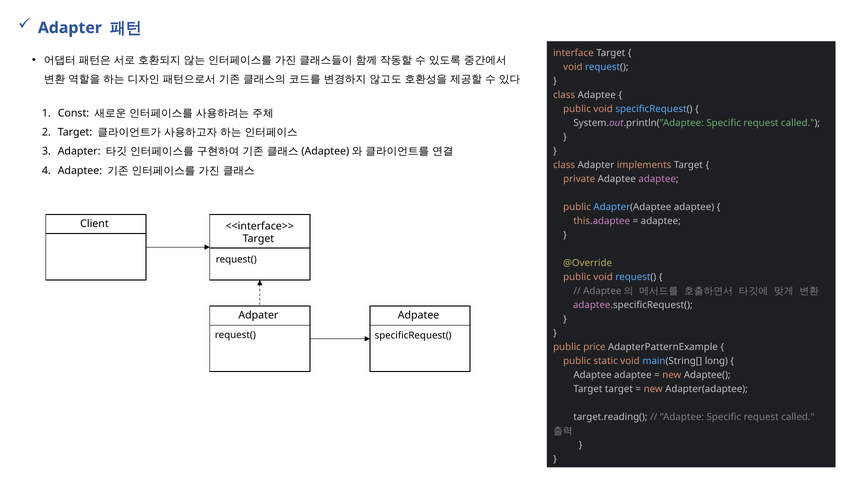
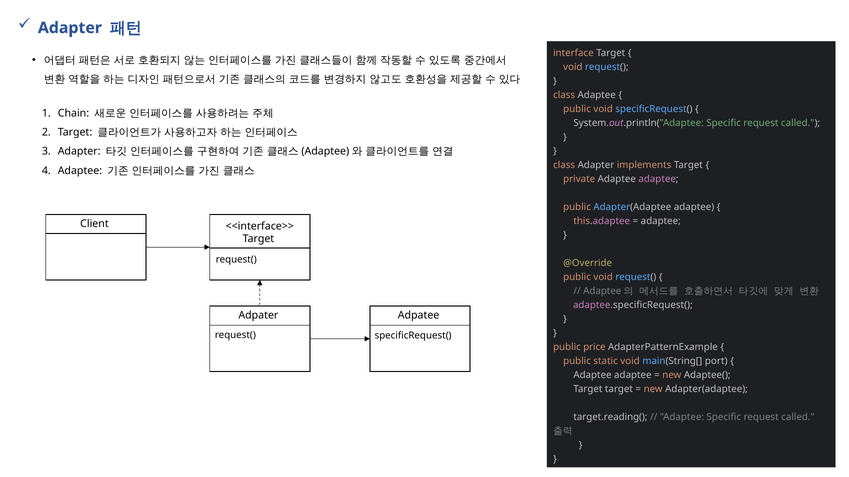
Const: Const -> Chain
long: long -> port
